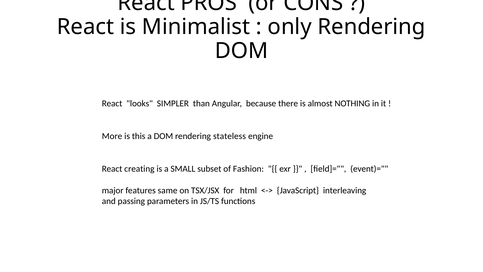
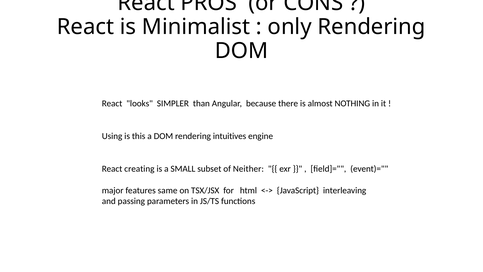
More: More -> Using
stateless: stateless -> intuitives
Fashion: Fashion -> Neither
